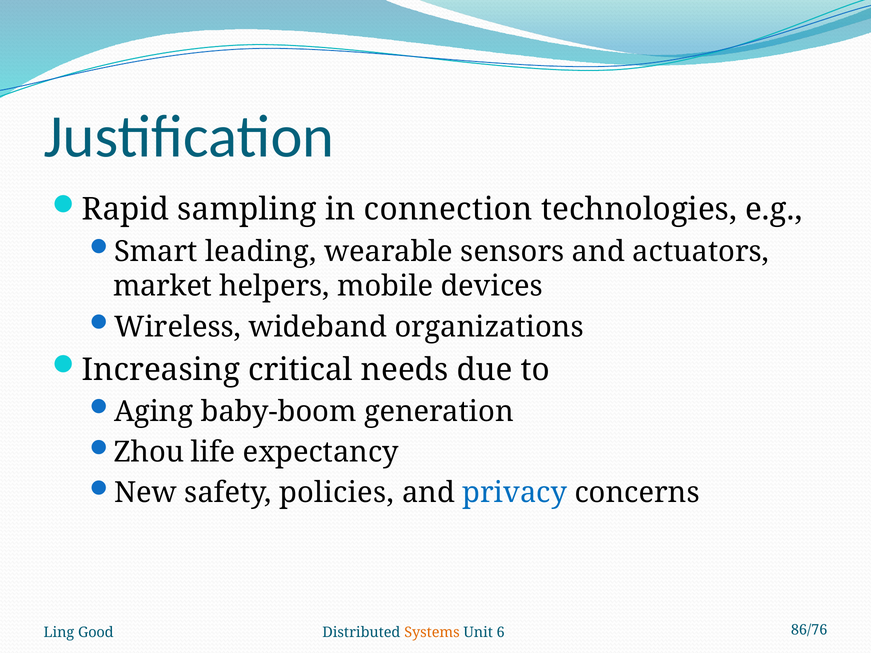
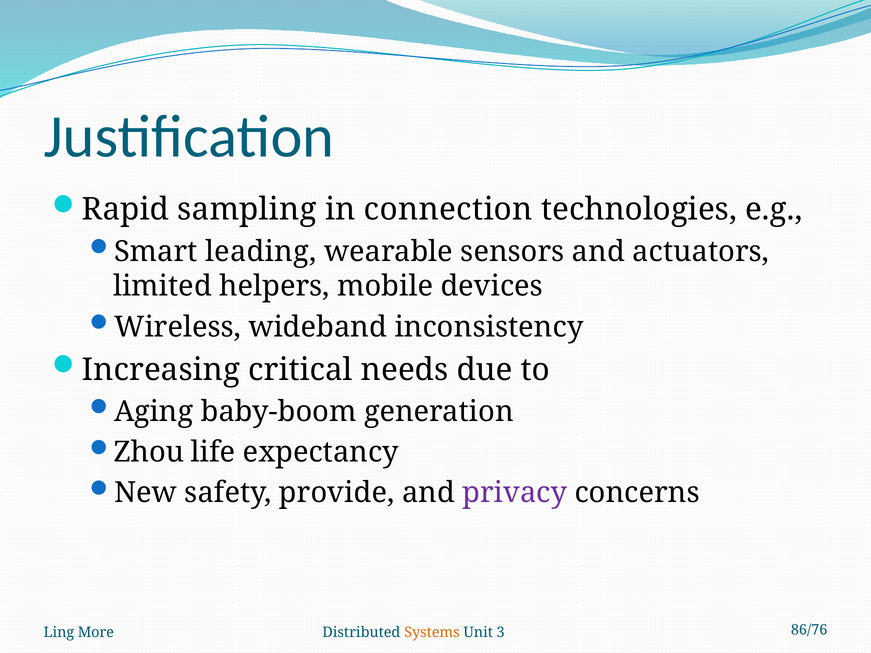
market: market -> limited
organizations: organizations -> inconsistency
policies: policies -> provide
privacy colour: blue -> purple
Good: Good -> More
6: 6 -> 3
